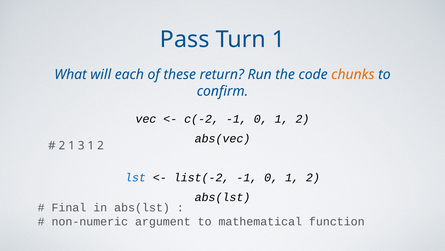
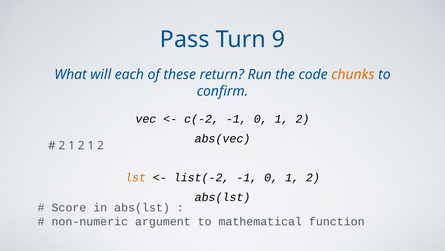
Turn 1: 1 -> 9
3 at (81, 145): 3 -> 2
lst colour: blue -> orange
Final: Final -> Score
